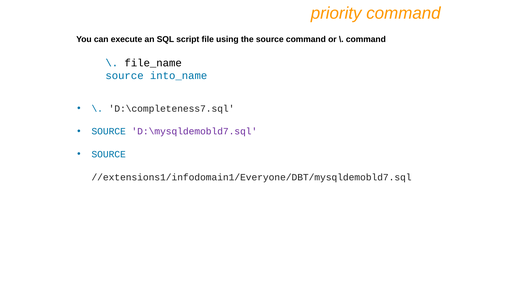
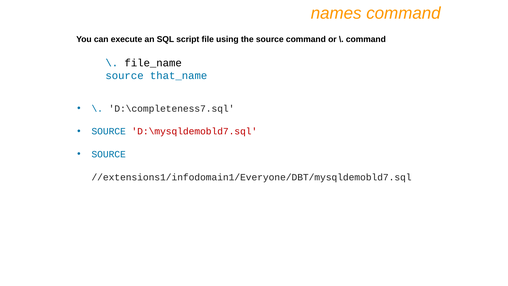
priority: priority -> names
into_name: into_name -> that_name
D:\mysqldemobld7.sql colour: purple -> red
